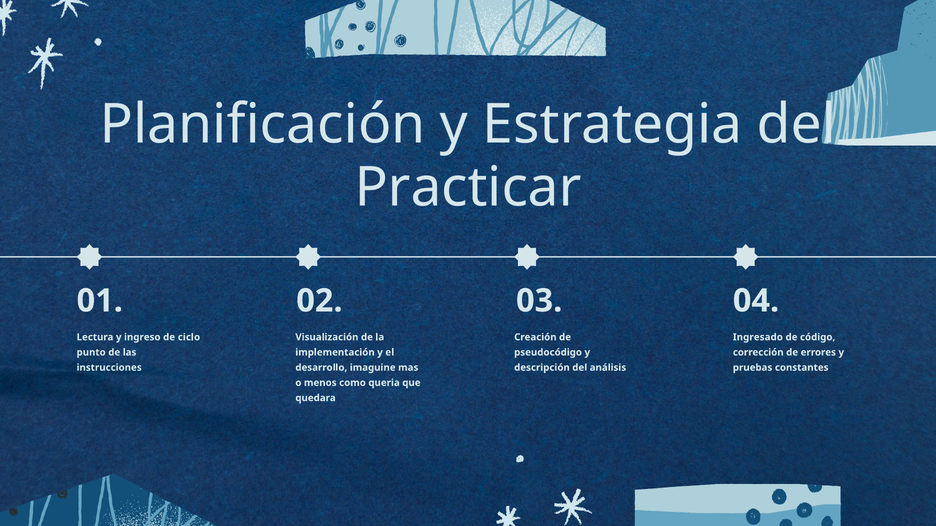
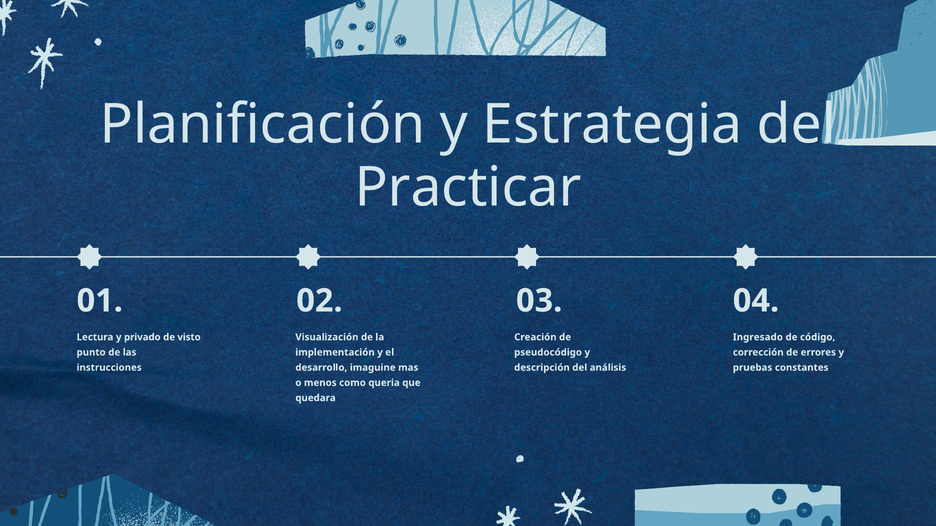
ingreso: ingreso -> privado
ciclo: ciclo -> visto
